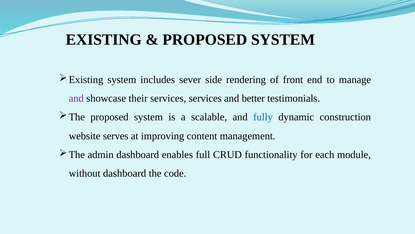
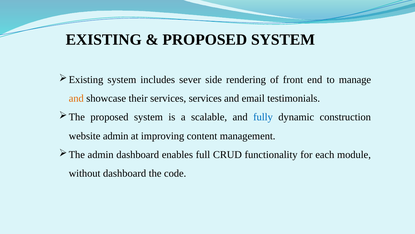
and at (76, 98) colour: purple -> orange
better: better -> email
website serves: serves -> admin
